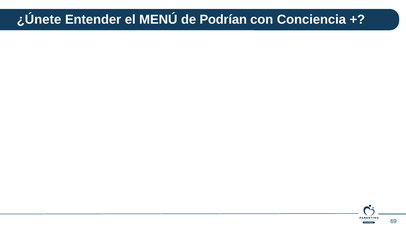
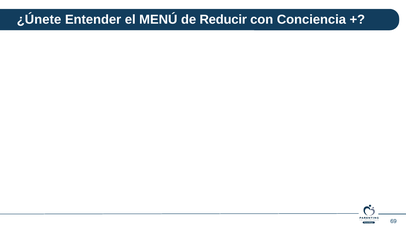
Podrían: Podrían -> Reducir
